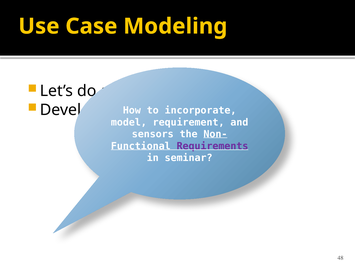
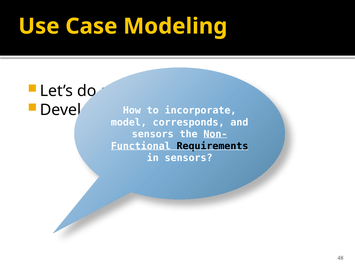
requirement: requirement -> corresponds
Requirements colour: purple -> black
in seminar: seminar -> sensors
